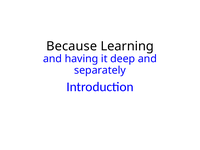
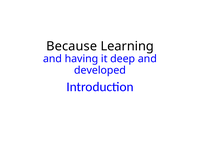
separately: separately -> developed
